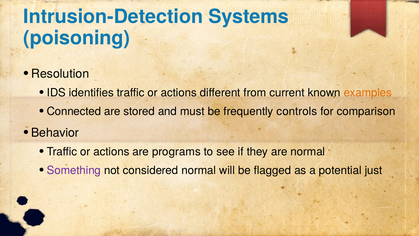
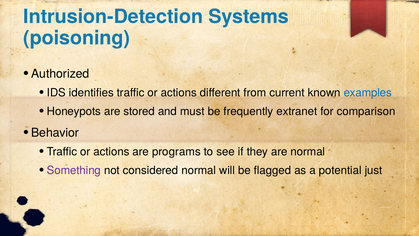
Resolution: Resolution -> Authorized
examples colour: orange -> blue
Connected: Connected -> Honeypots
controls: controls -> extranet
